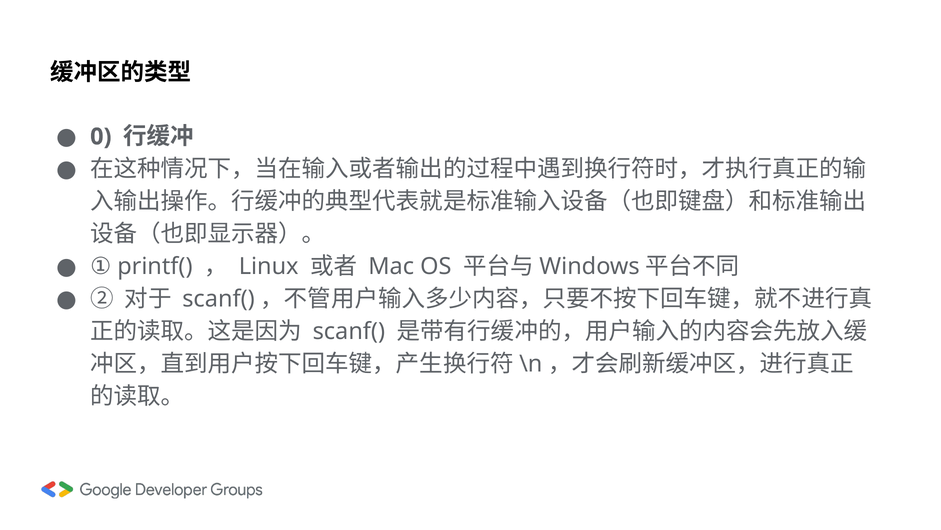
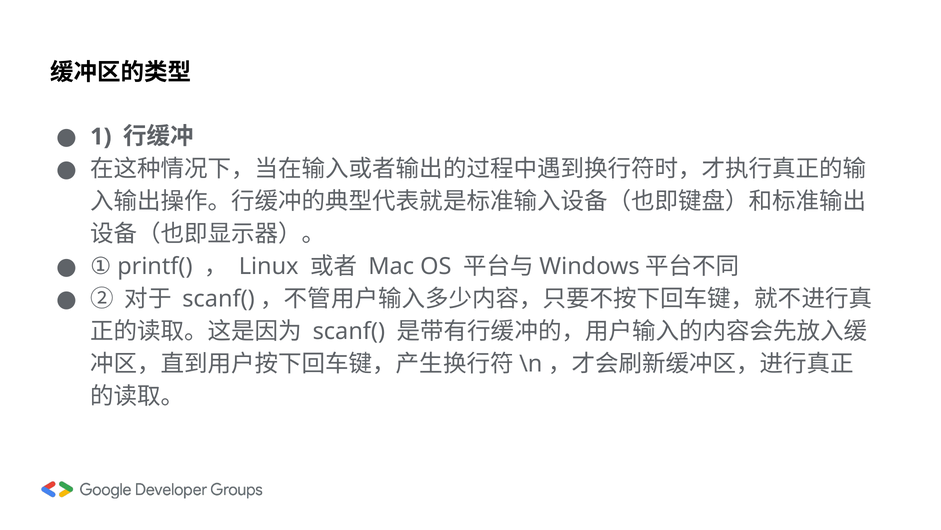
0: 0 -> 1
